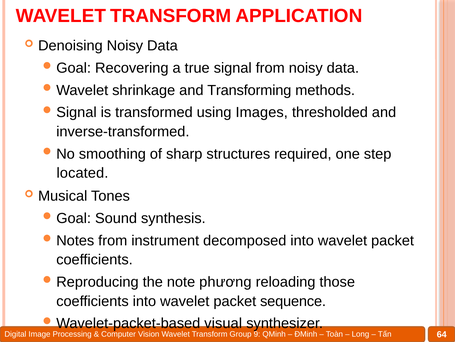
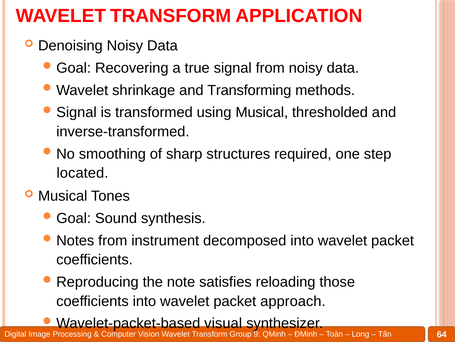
using Images: Images -> Musical
phương: phương -> satisfies
sequence: sequence -> approach
